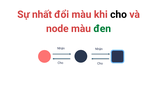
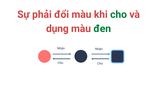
nhất: nhất -> phải
cho at (119, 15) colour: black -> green
node: node -> dụng
